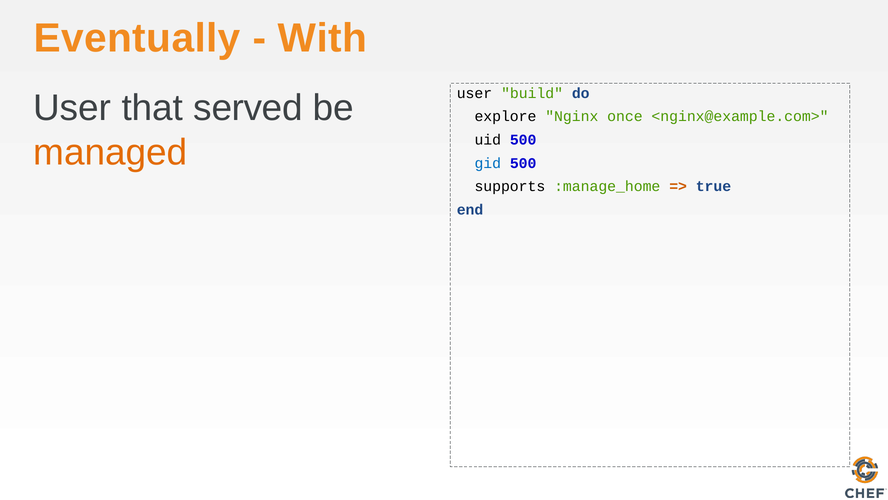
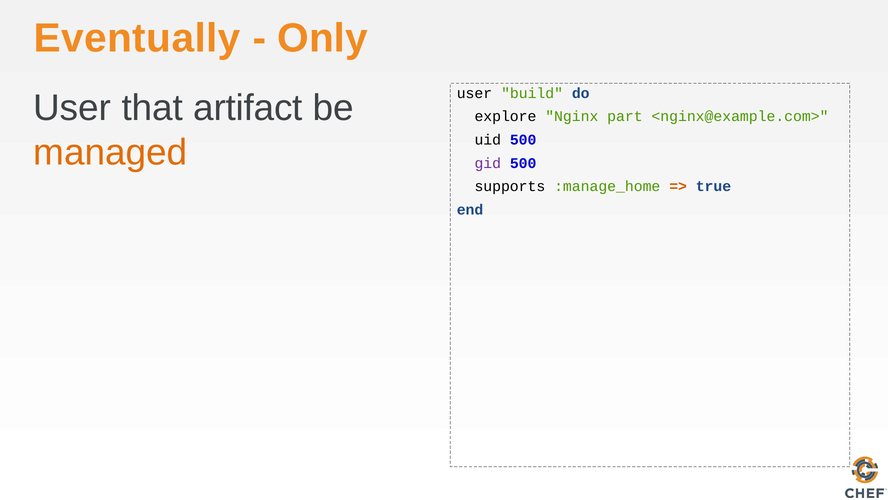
With: With -> Only
served: served -> artifact
once: once -> part
gid colour: blue -> purple
